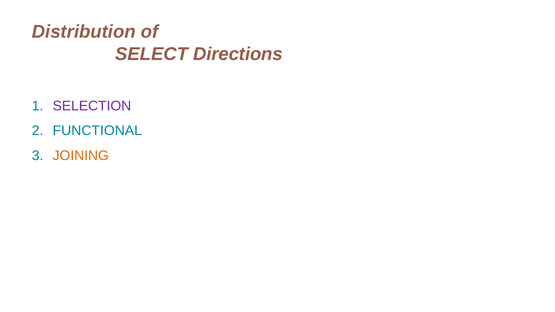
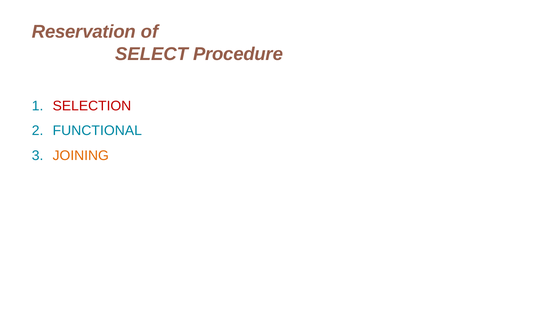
Distribution: Distribution -> Reservation
Directions: Directions -> Procedure
SELECTION colour: purple -> red
